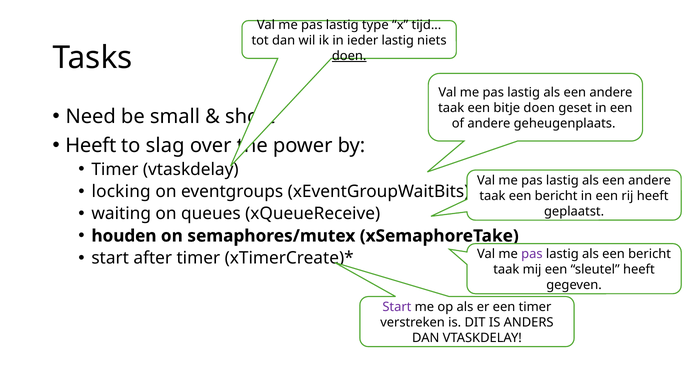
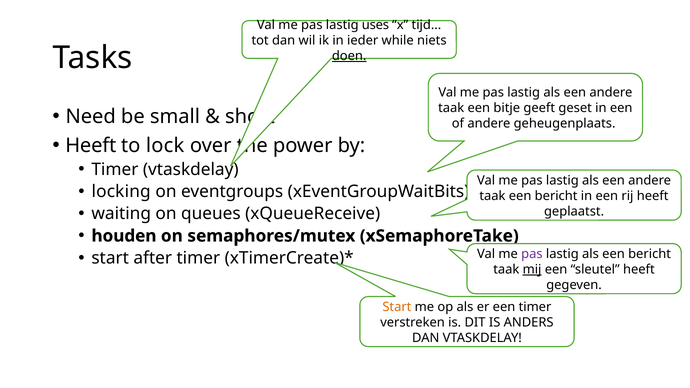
type: type -> uses
ieder lastig: lastig -> while
bitje doen: doen -> geeft
slag: slag -> lock
mij underline: none -> present
Start at (397, 307) colour: purple -> orange
